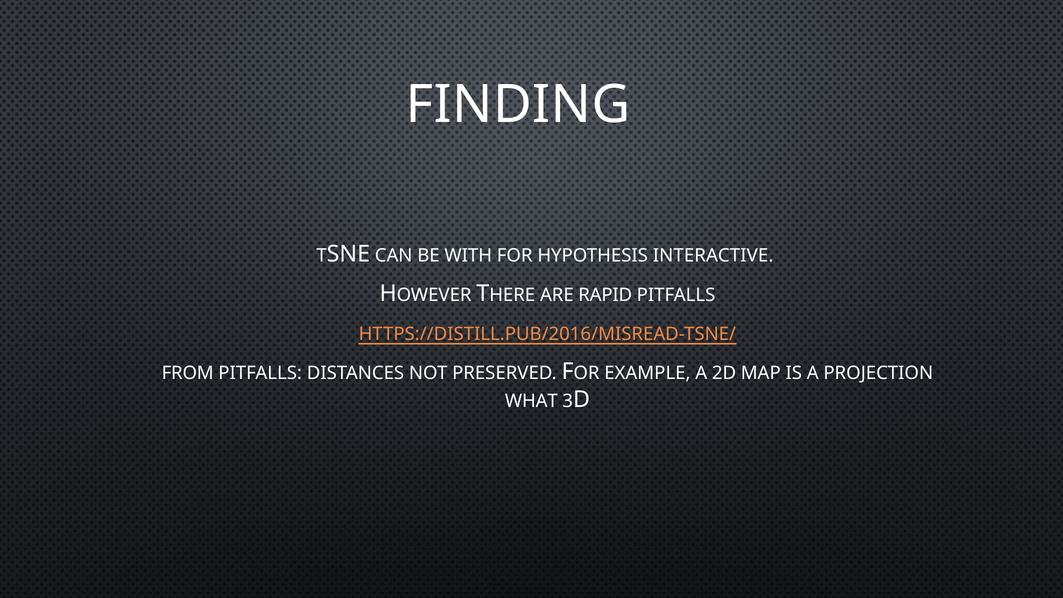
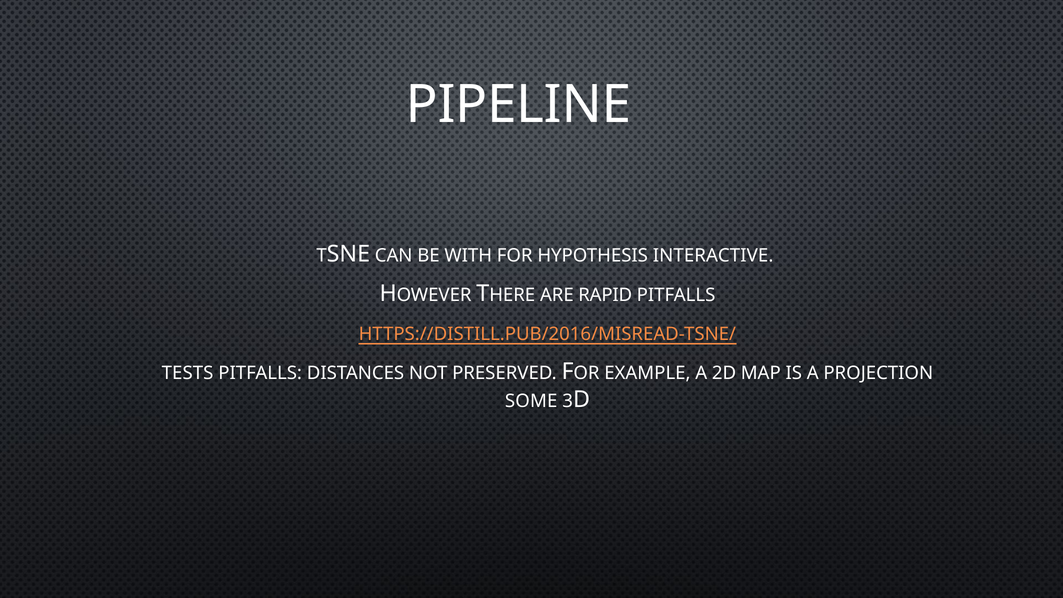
FINDING: FINDING -> PIPELINE
FROM: FROM -> TESTS
WHAT: WHAT -> SOME
